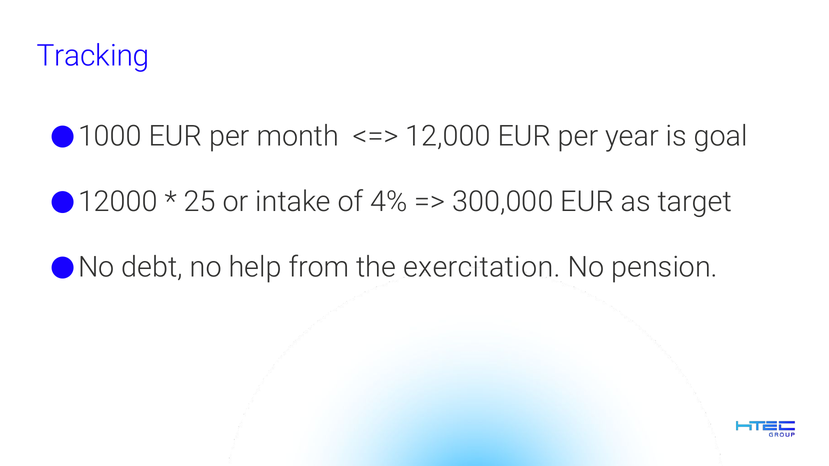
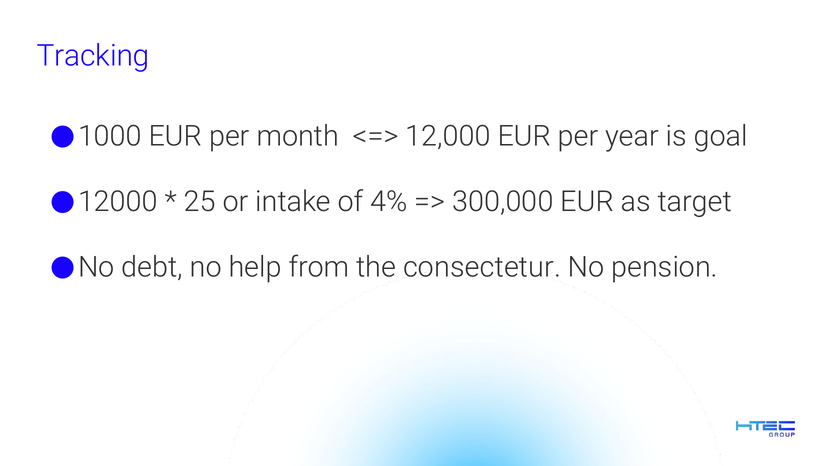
exercitation: exercitation -> consectetur
